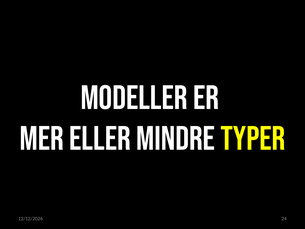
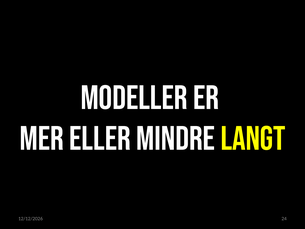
TYPER: TYPER -> LANGT
